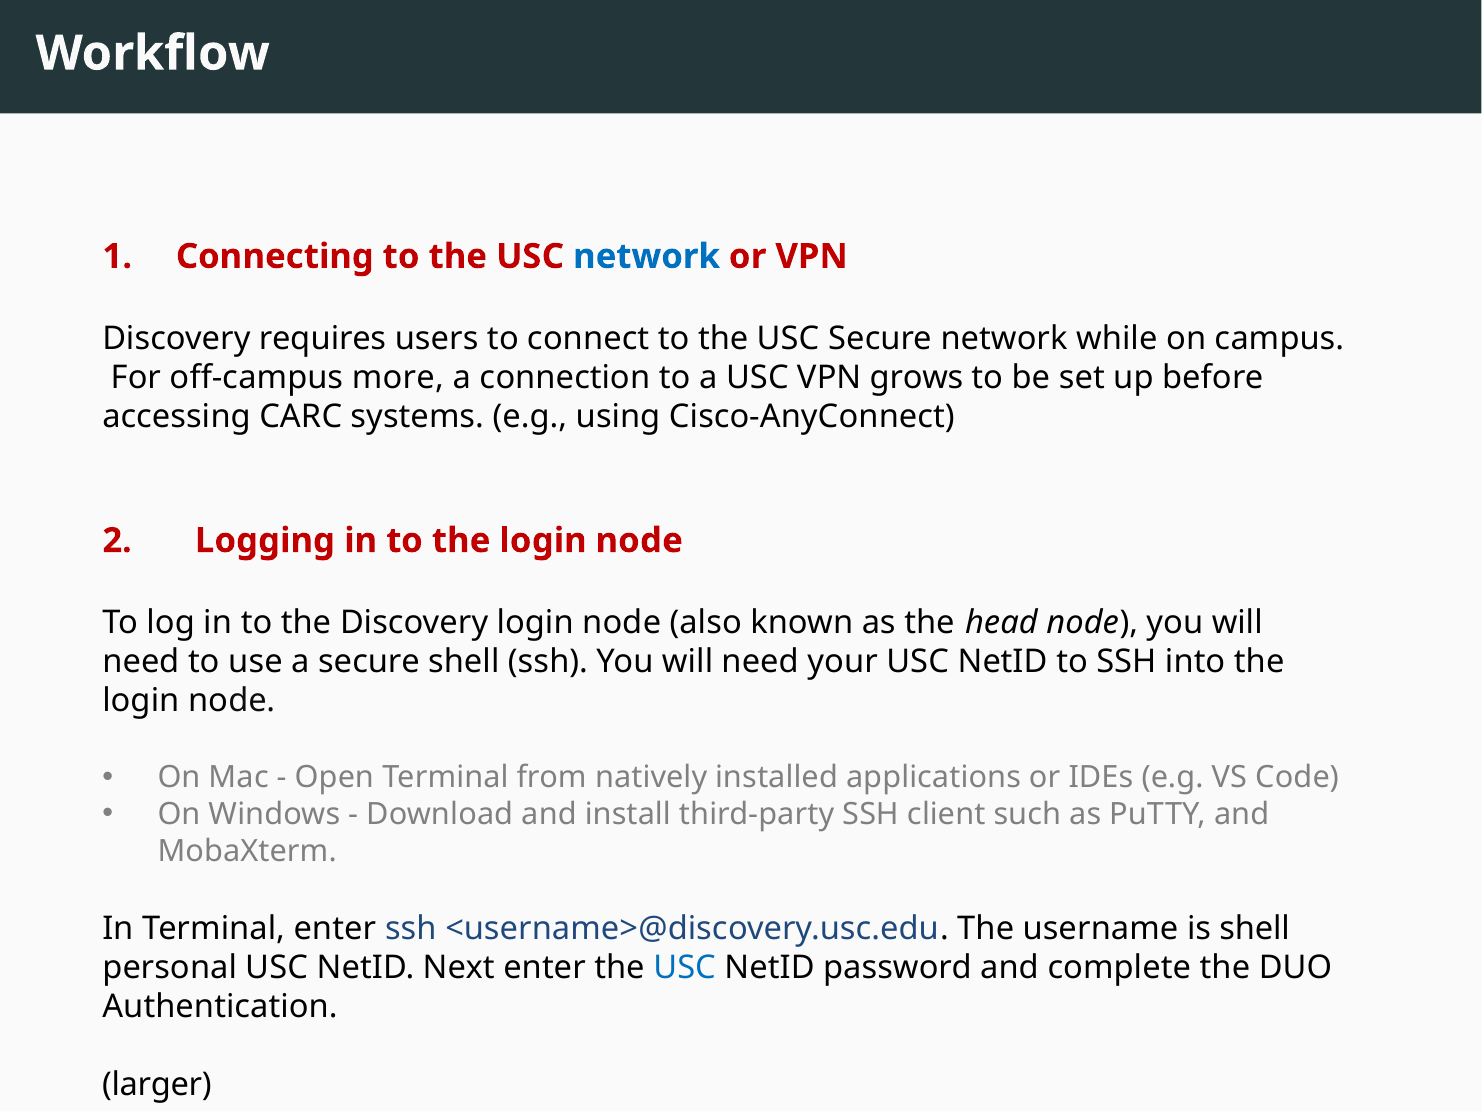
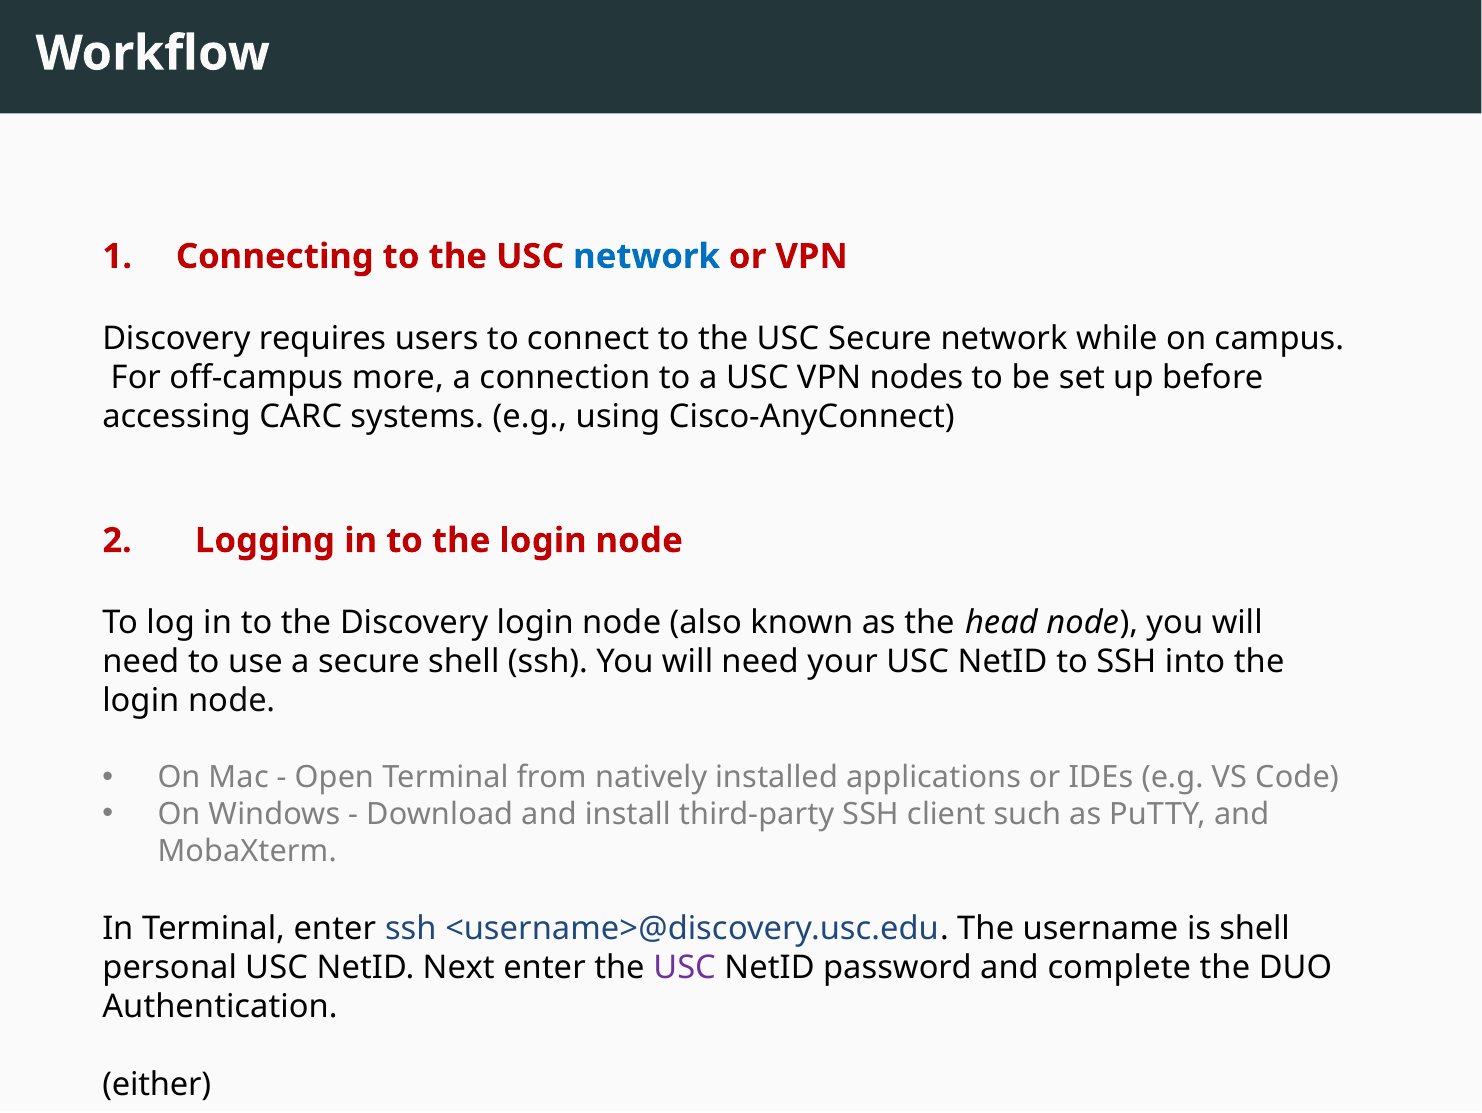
grows: grows -> nodes
USC at (685, 967) colour: blue -> purple
larger: larger -> either
